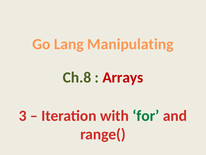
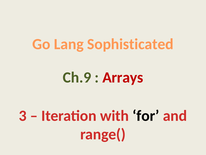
Manipulating: Manipulating -> Sophisticated
Ch.8: Ch.8 -> Ch.9
for colour: green -> black
